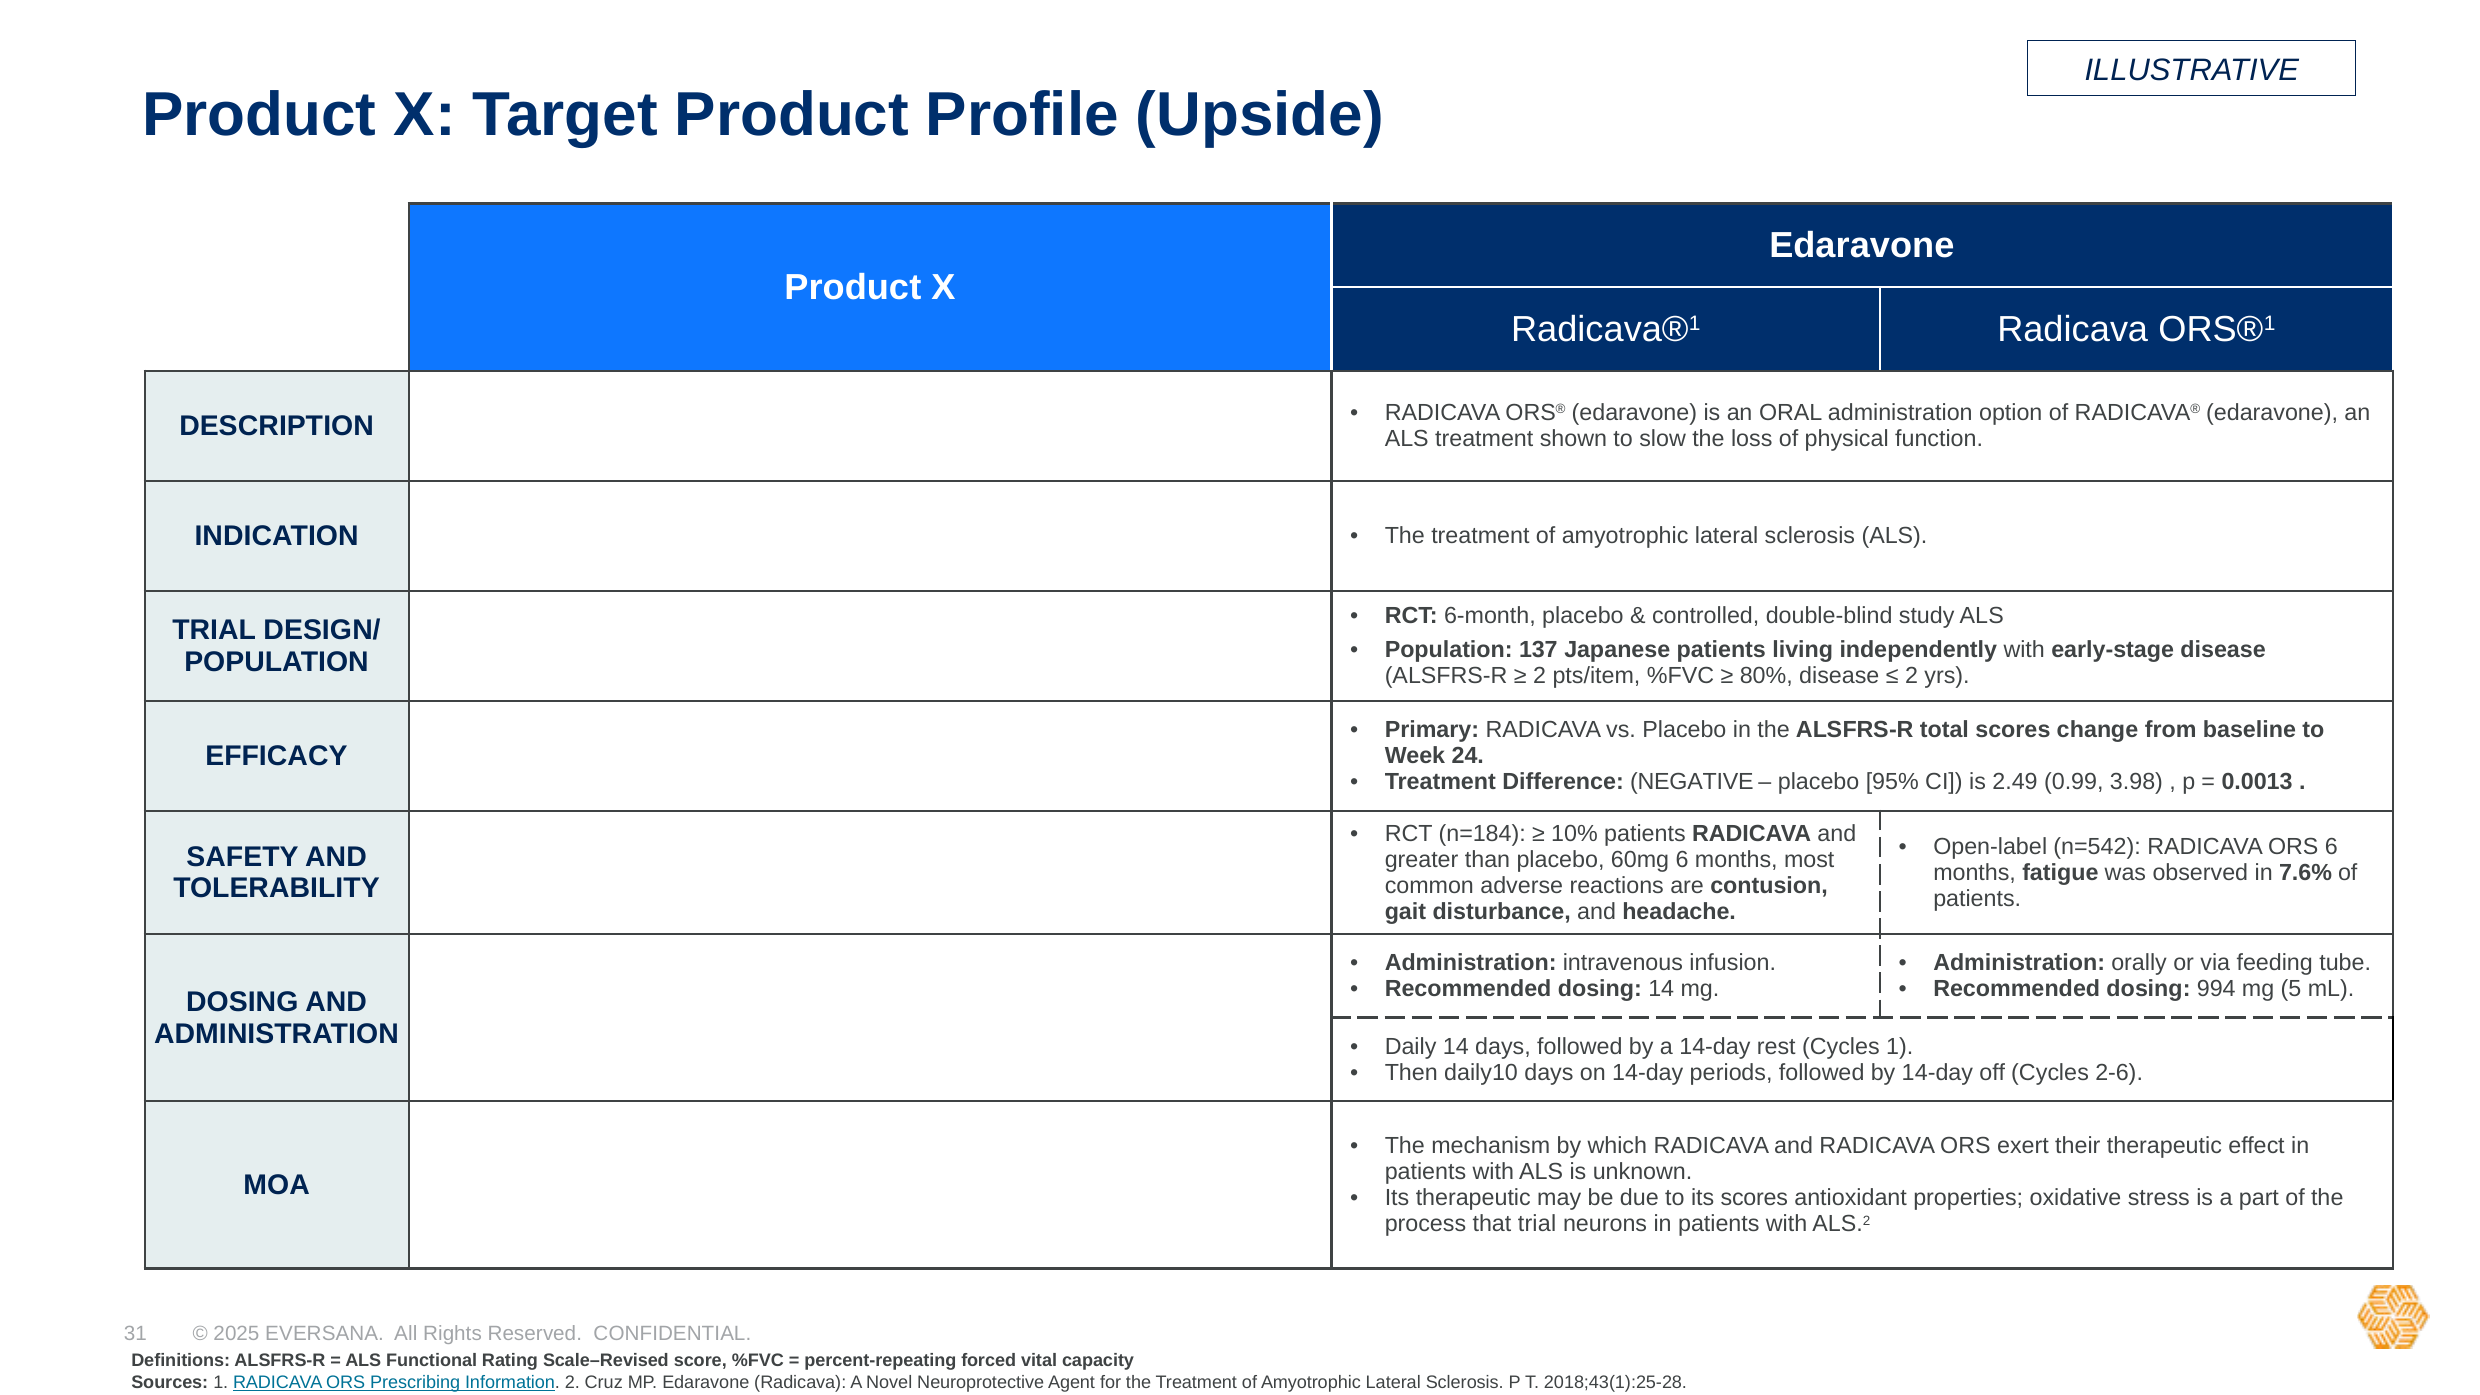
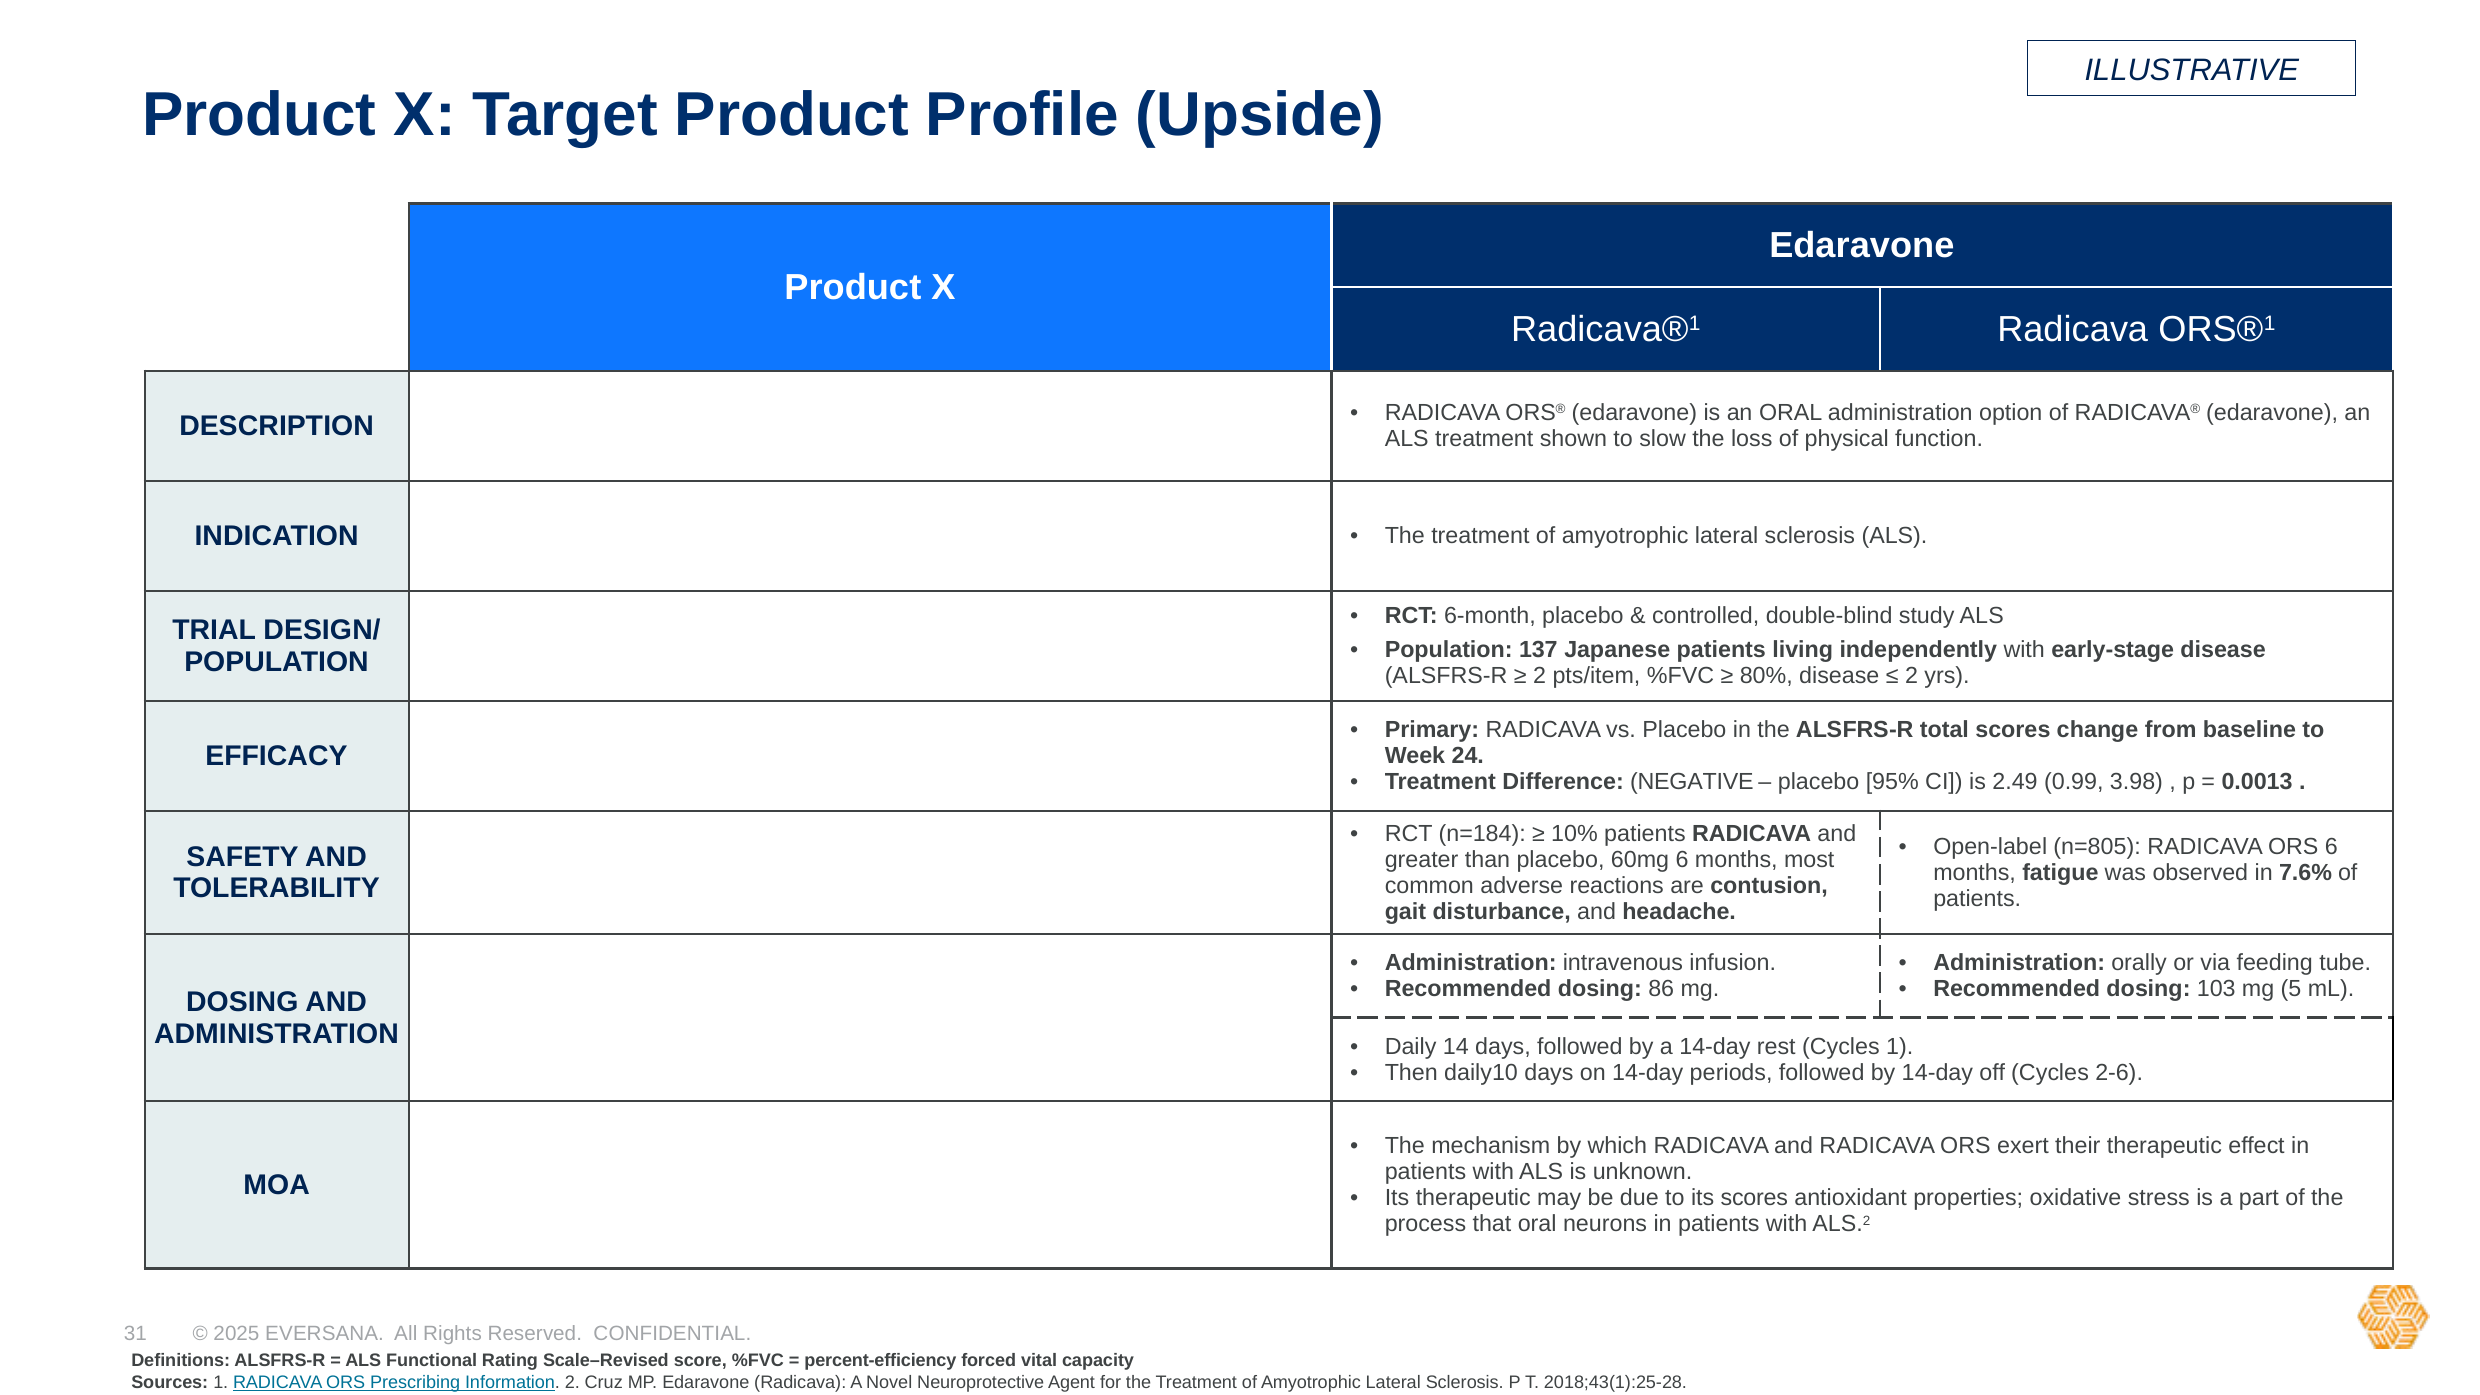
n=542: n=542 -> n=805
dosing 14: 14 -> 86
994: 994 -> 103
that trial: trial -> oral
percent-repeating: percent-repeating -> percent-efficiency
